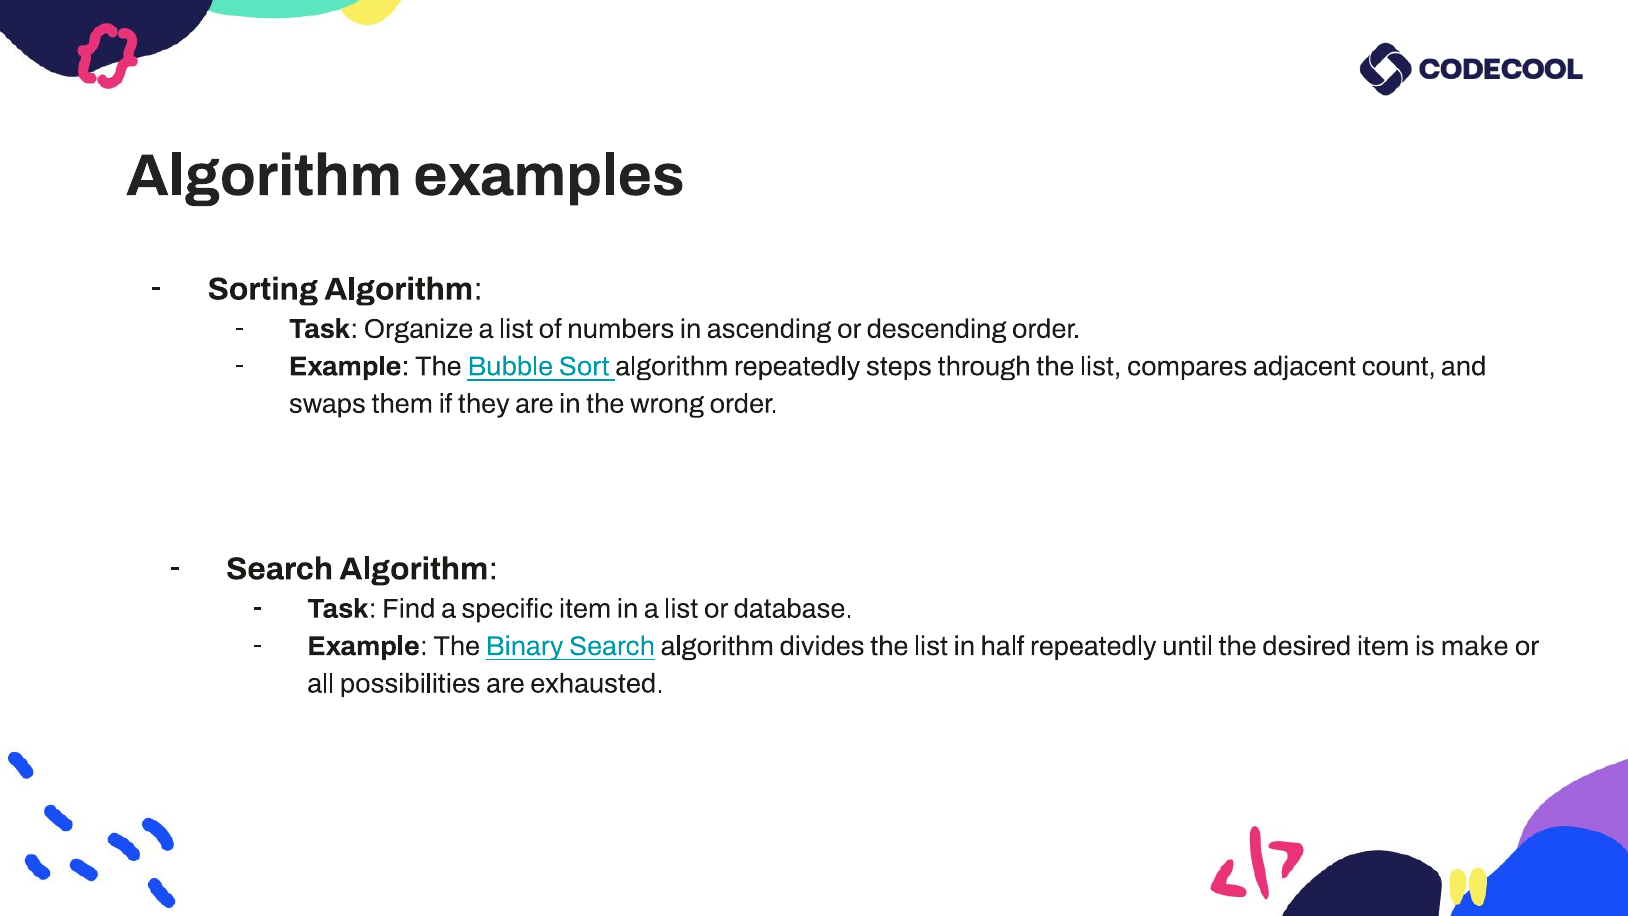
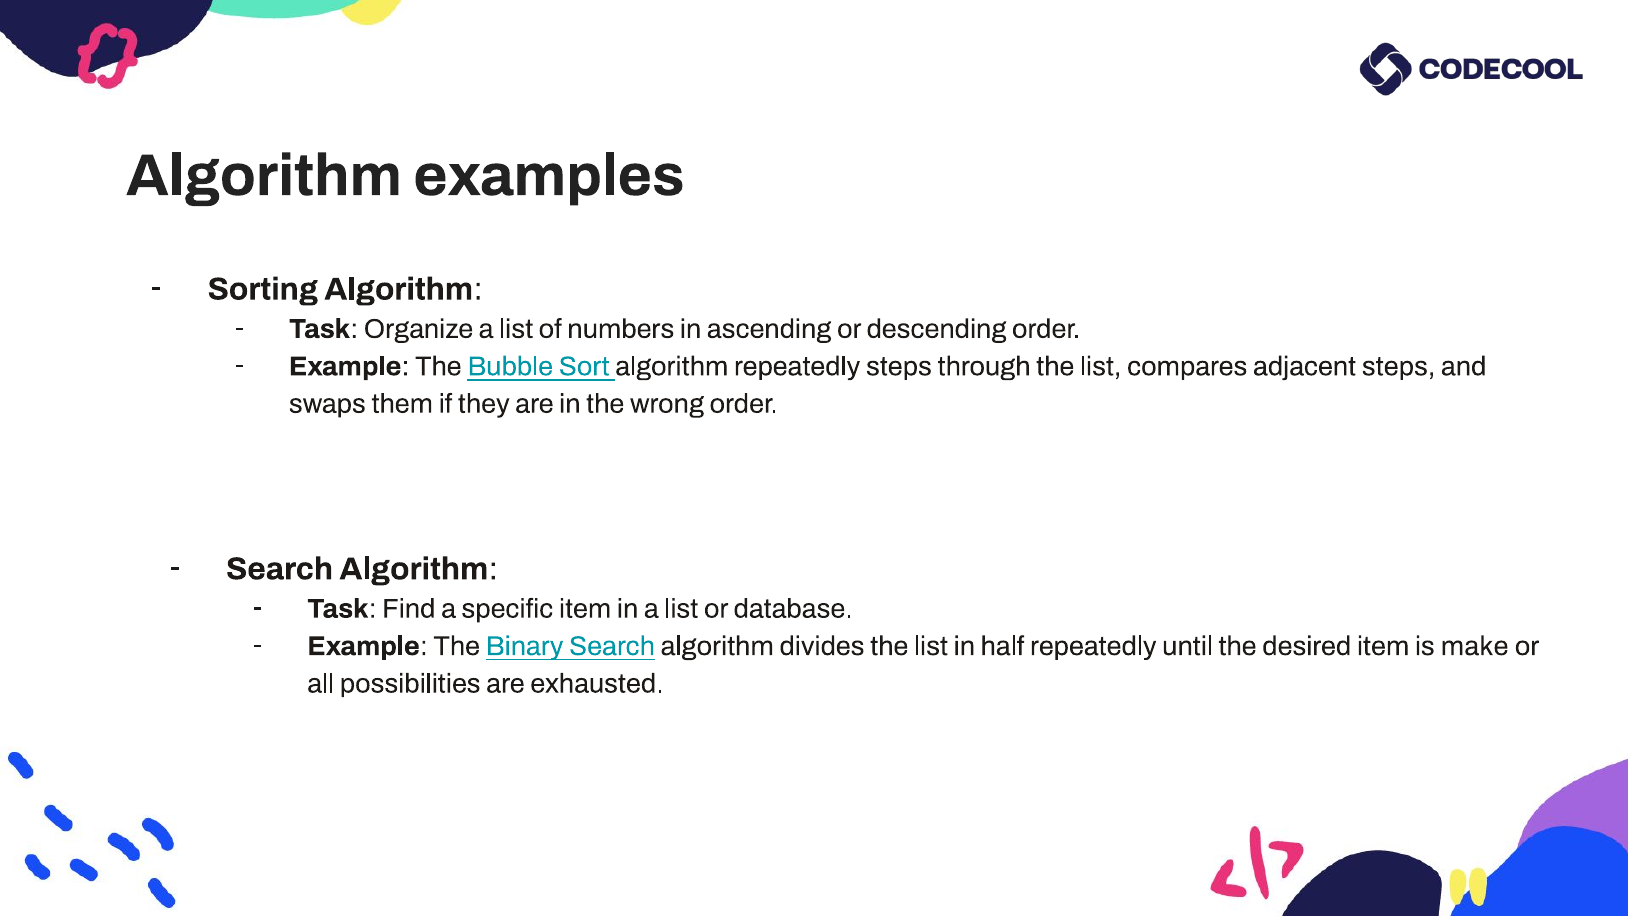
adjacent count: count -> steps
